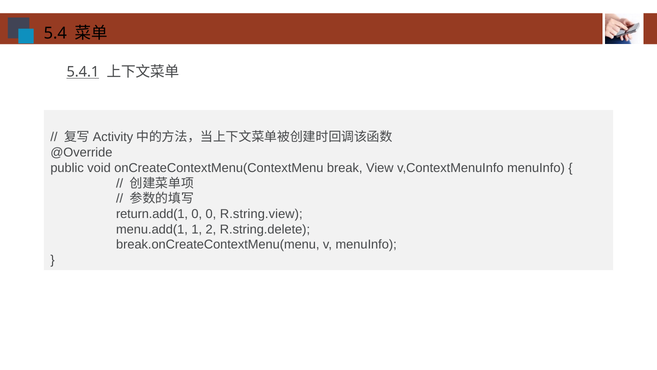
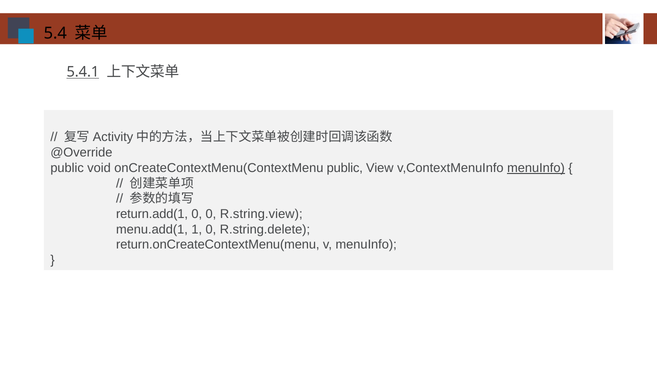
onCreateContextMenu(ContextMenu break: break -> public
menuInfo at (536, 168) underline: none -> present
1 2: 2 -> 0
break.onCreateContextMenu(menu: break.onCreateContextMenu(menu -> return.onCreateContextMenu(menu
